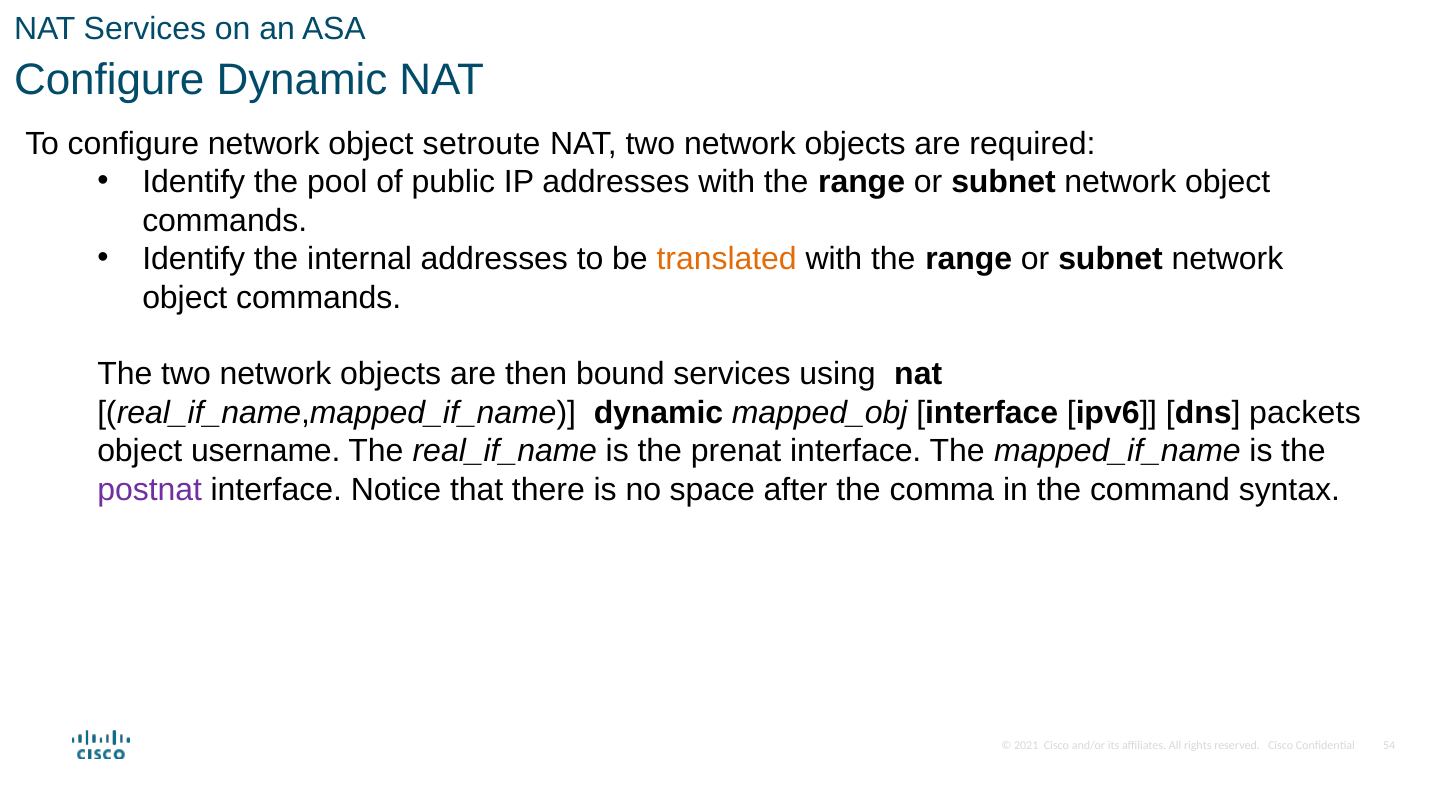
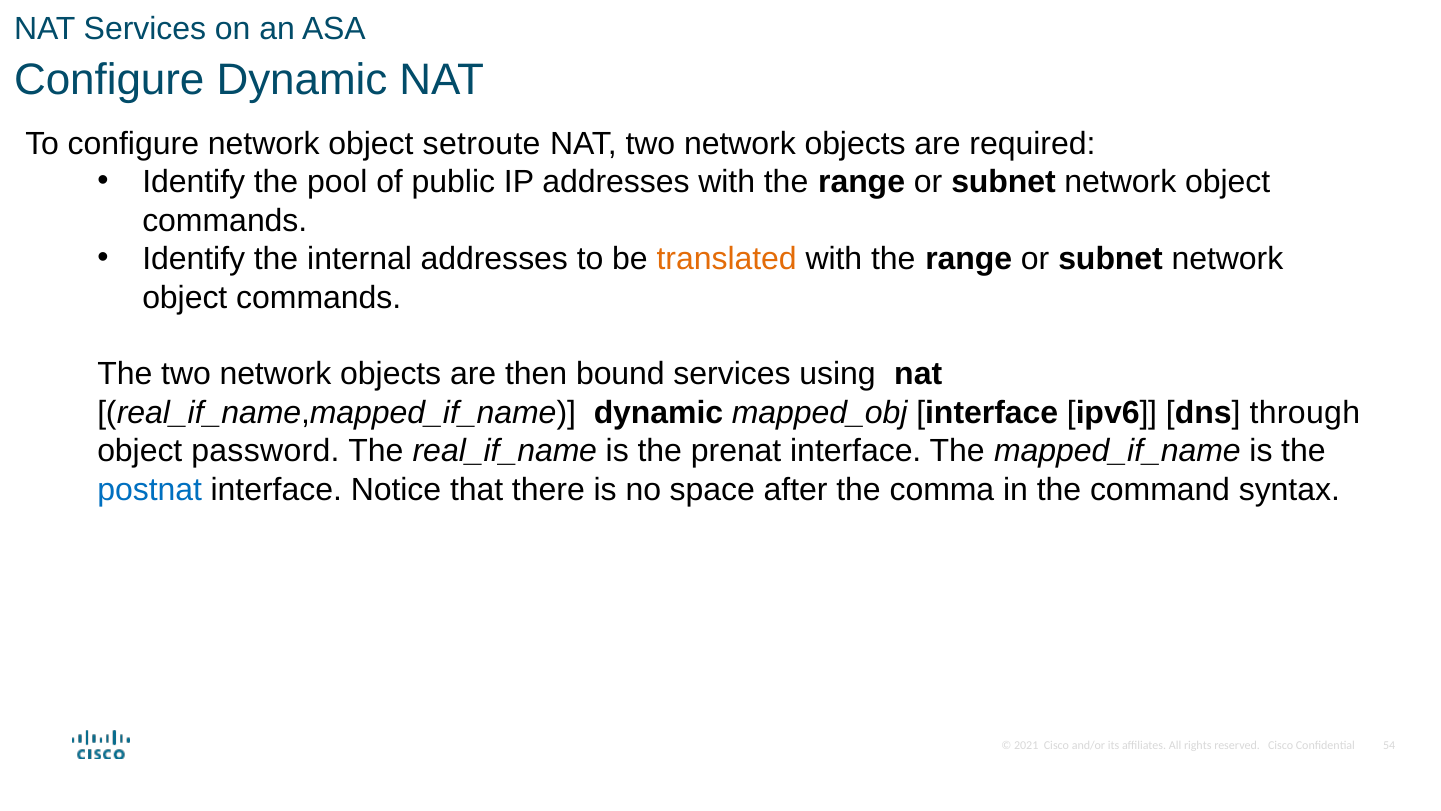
packets: packets -> through
username: username -> password
postnat colour: purple -> blue
